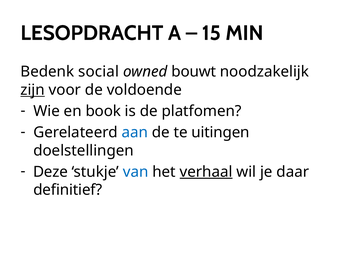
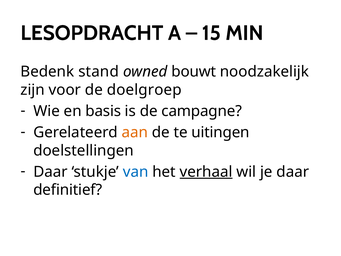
social: social -> stand
zijn underline: present -> none
voldoende: voldoende -> doelgroep
book: book -> basis
platfomen: platfomen -> campagne
aan colour: blue -> orange
Deze at (50, 172): Deze -> Daar
